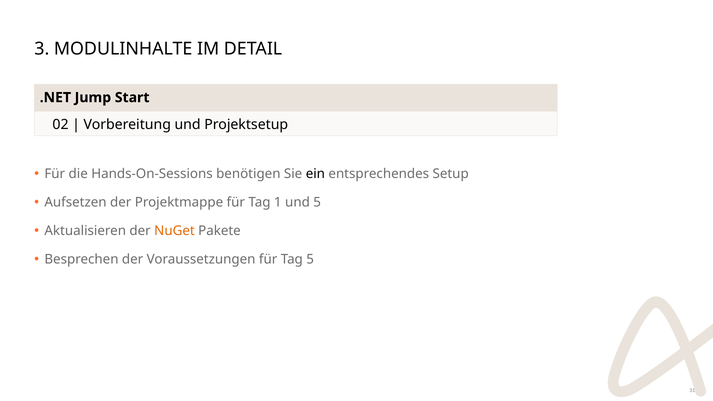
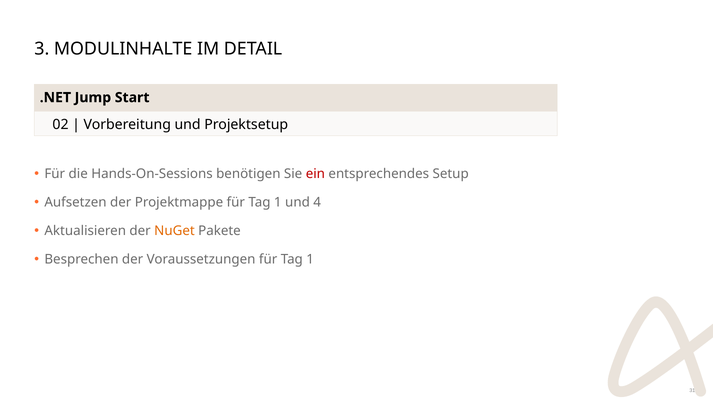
ein colour: black -> red
und 5: 5 -> 4
Voraussetzungen für Tag 5: 5 -> 1
